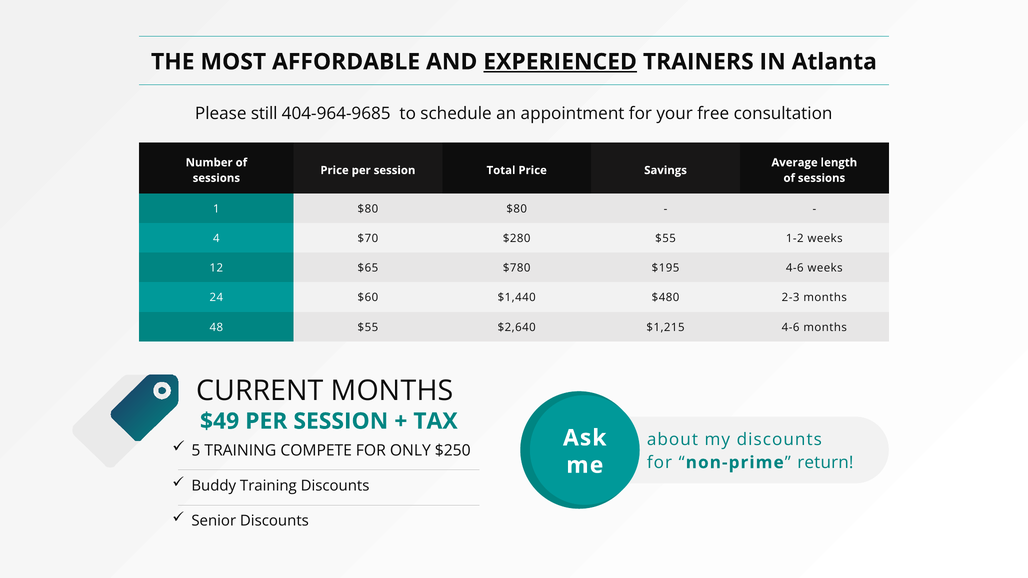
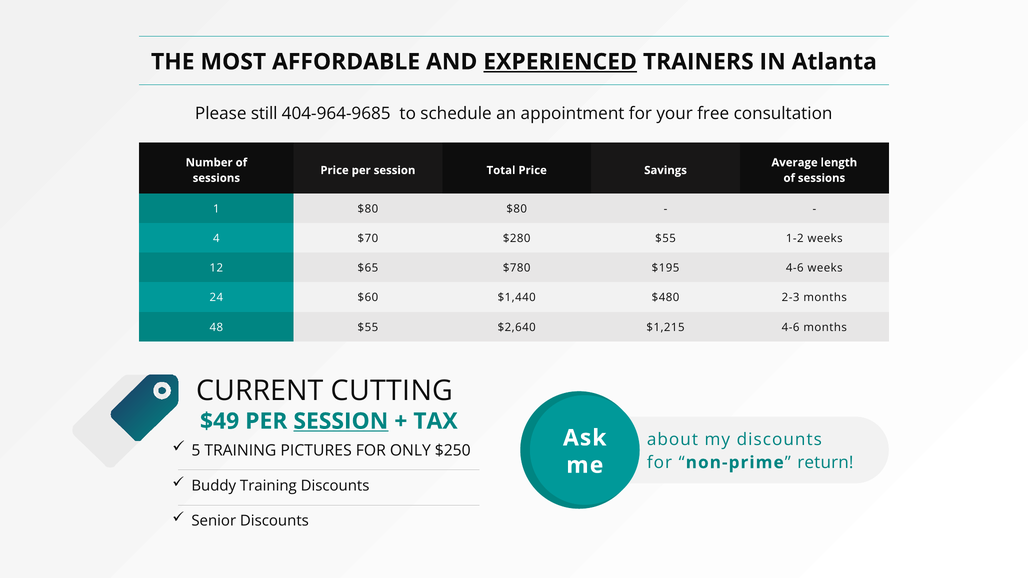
MONTHS at (392, 391): MONTHS -> CUTTING
SESSION at (341, 421) underline: none -> present
COMPETE: COMPETE -> PICTURES
